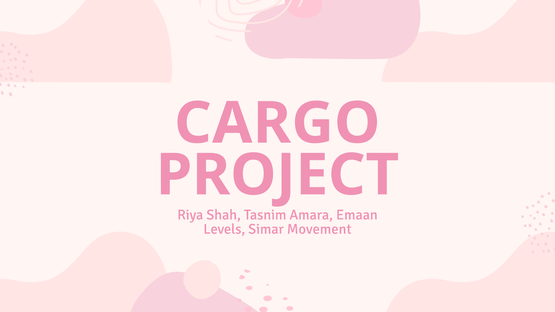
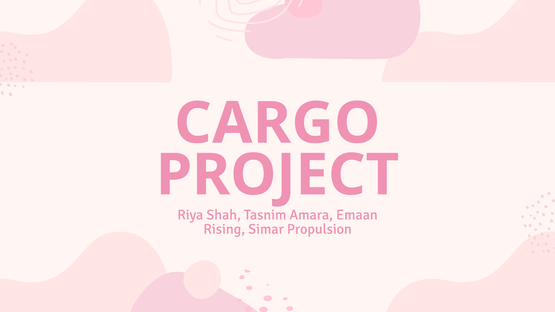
Levels: Levels -> Rising
Movement: Movement -> Propulsion
